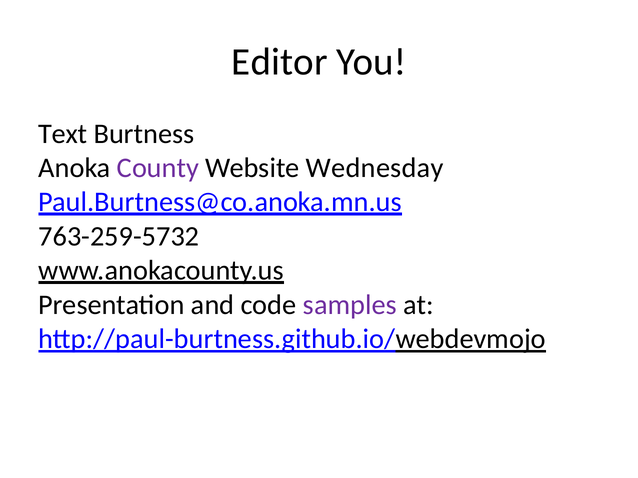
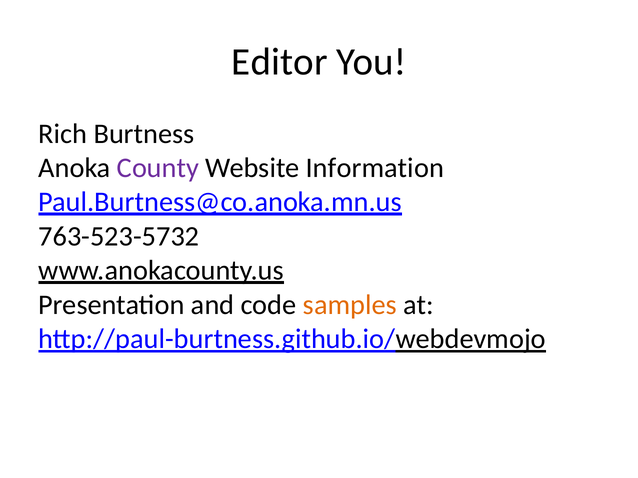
Text: Text -> Rich
Wednesday: Wednesday -> Information
763-259-5732: 763-259-5732 -> 763-523-5732
samples colour: purple -> orange
